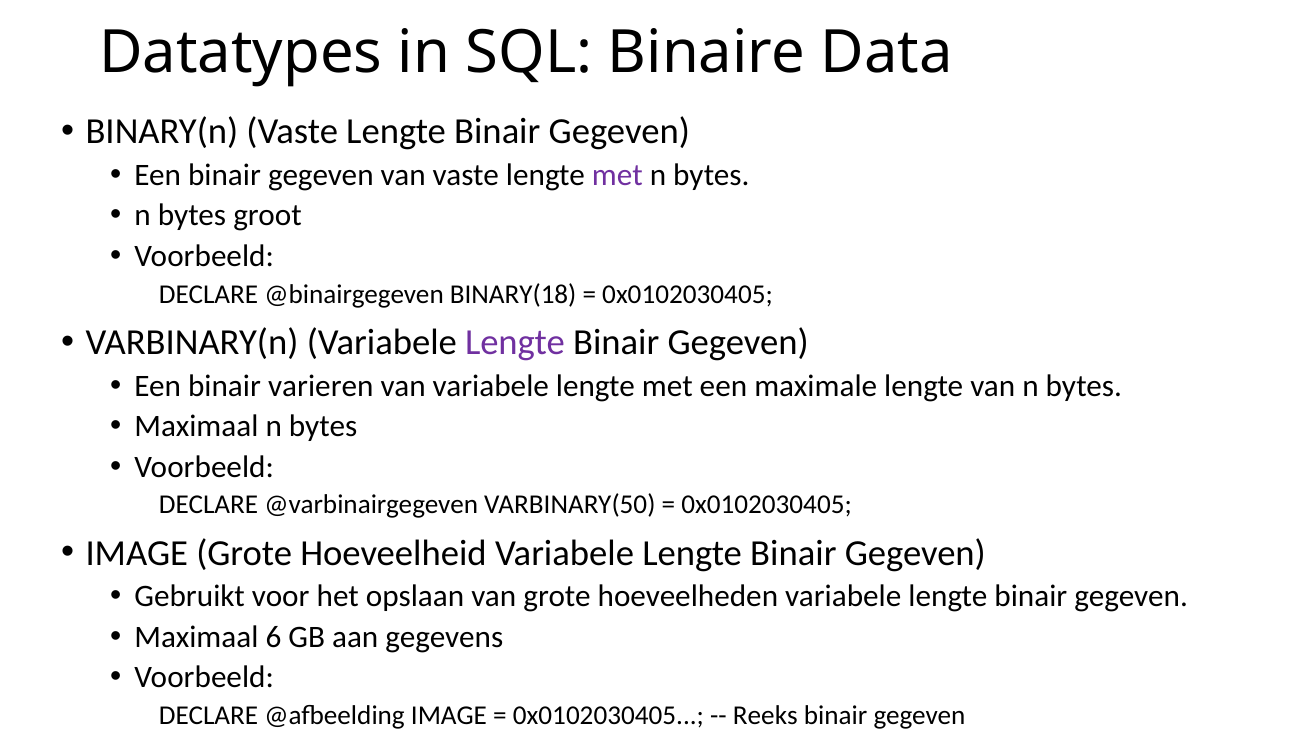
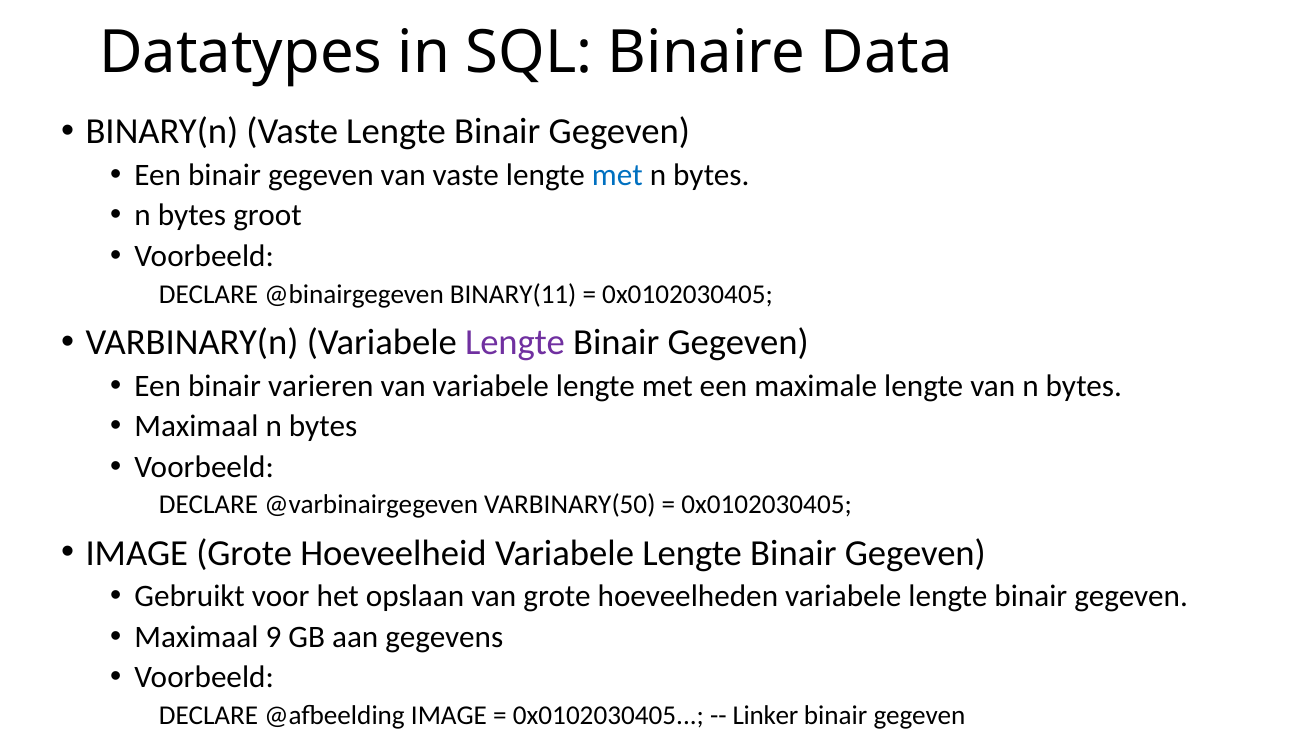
met at (617, 175) colour: purple -> blue
BINARY(18: BINARY(18 -> BINARY(11
6: 6 -> 9
Reeks: Reeks -> Linker
